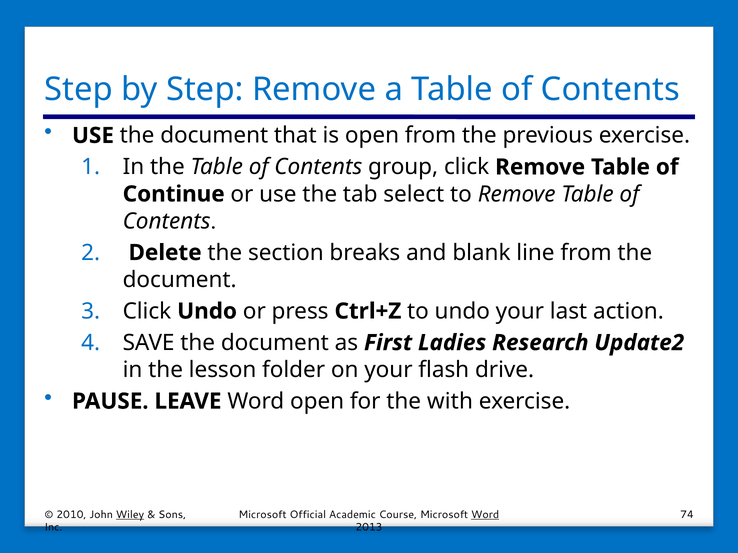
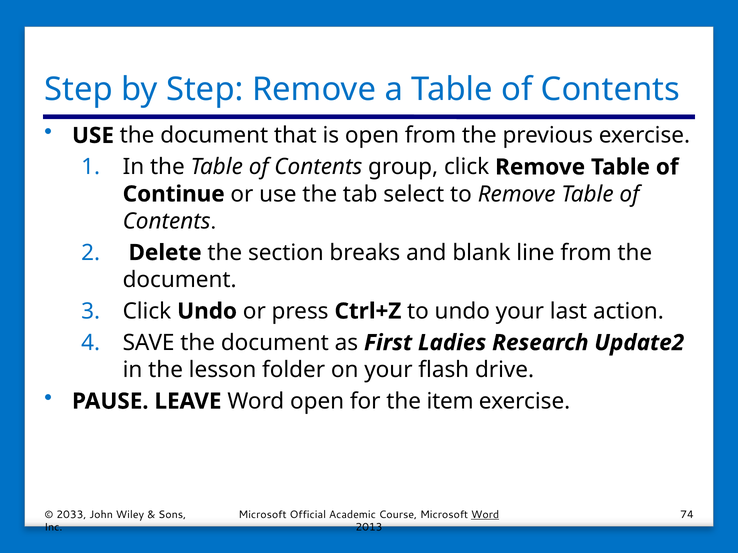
with: with -> item
2010: 2010 -> 2033
Wiley underline: present -> none
